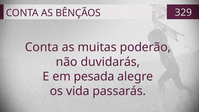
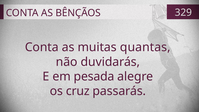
poderão: poderão -> quantas
vida: vida -> cruz
